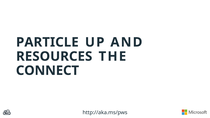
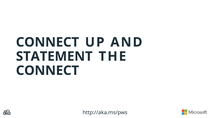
PARTICLE at (47, 42): PARTICLE -> CONNECT
RESOURCES: RESOURCES -> STATEMENT
